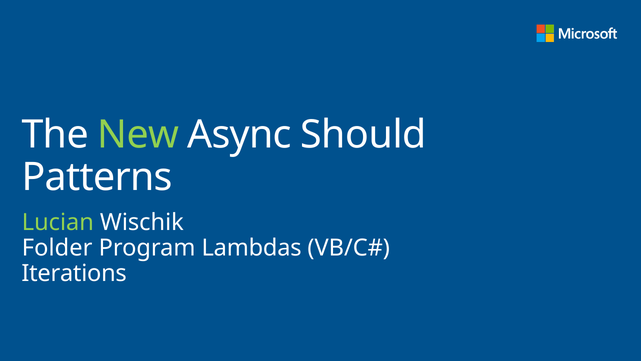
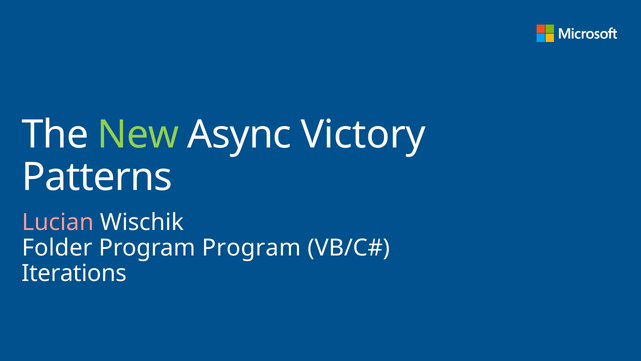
Should: Should -> Victory
Lucian colour: light green -> pink
Program Lambdas: Lambdas -> Program
